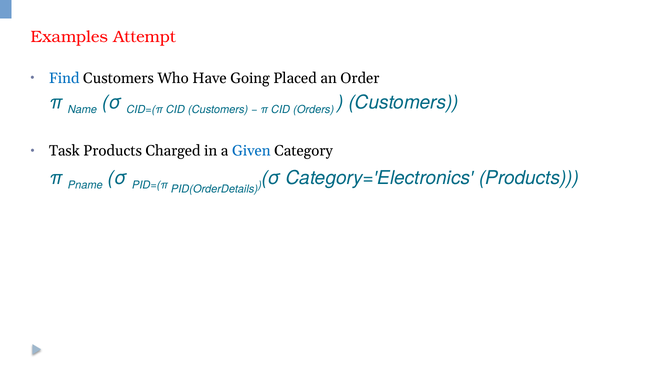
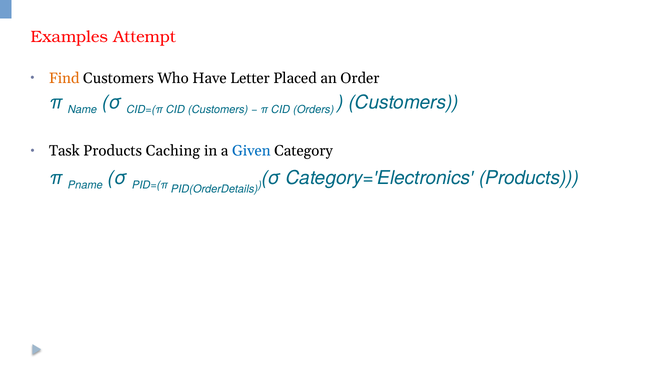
Find colour: blue -> orange
Going: Going -> Letter
Charged: Charged -> Caching
